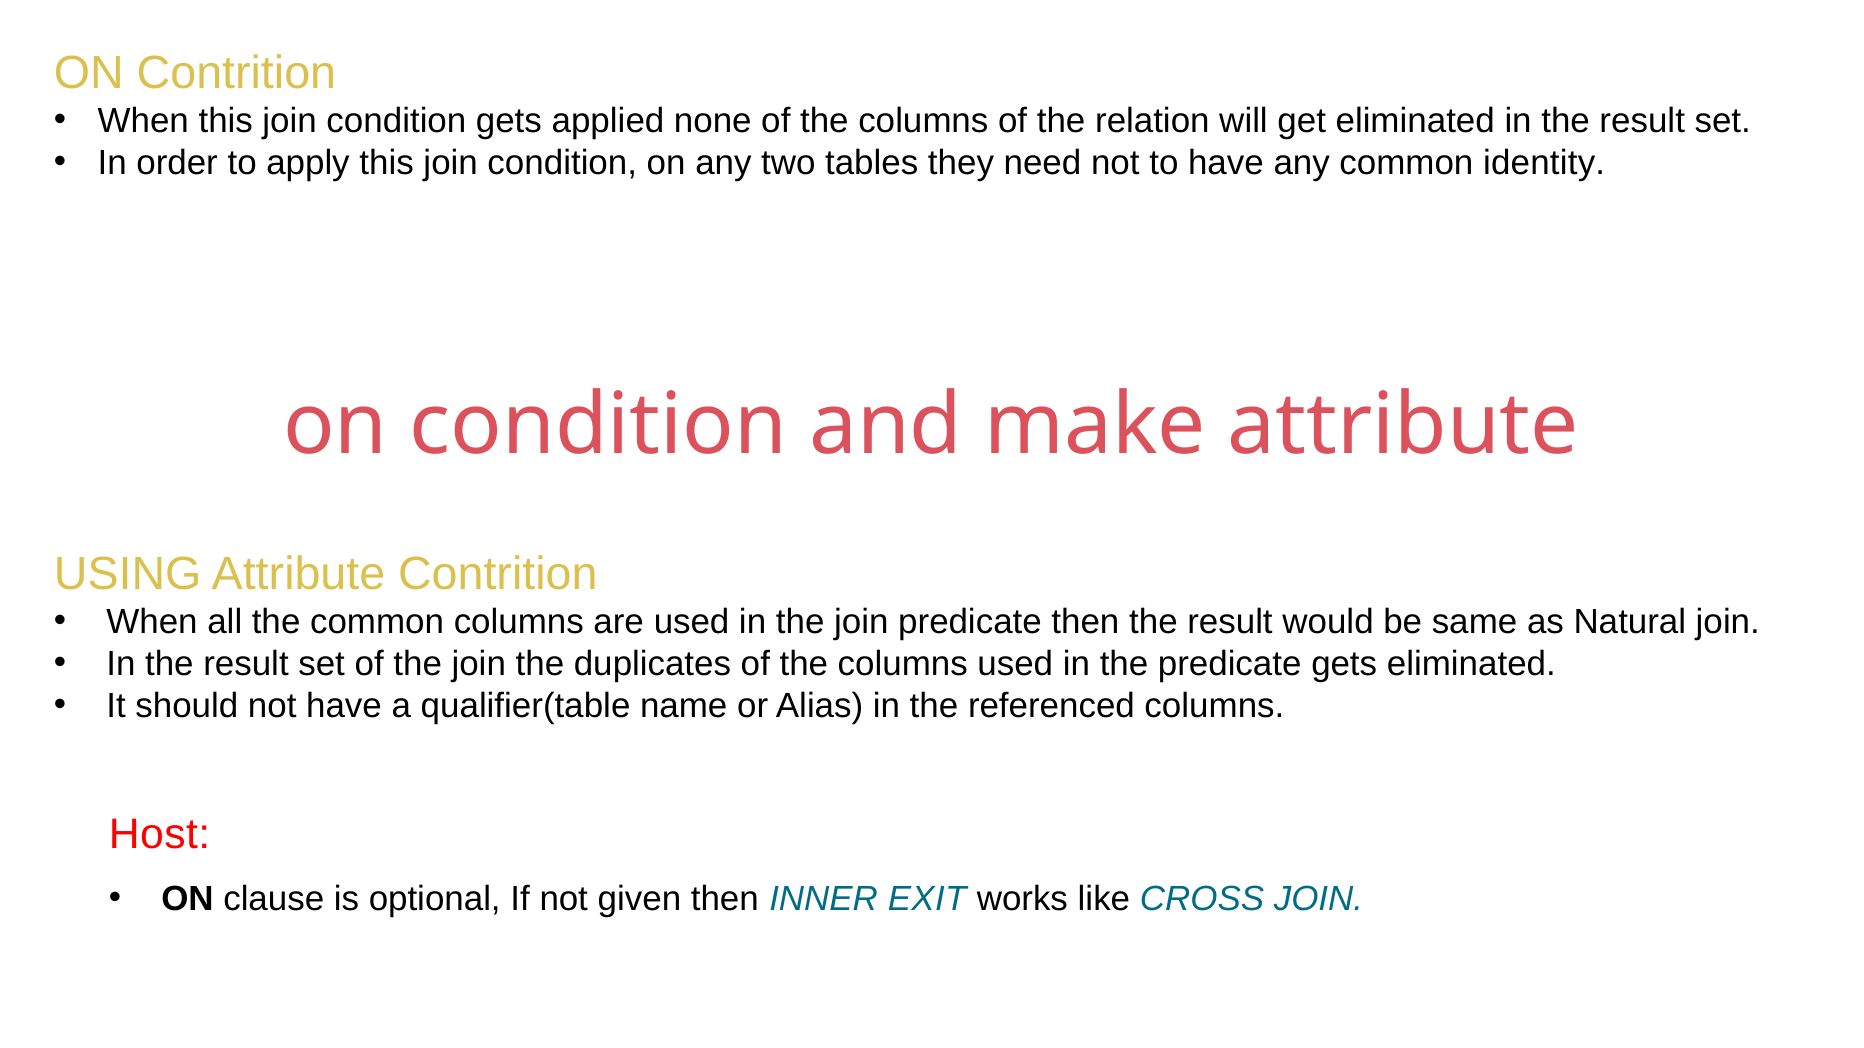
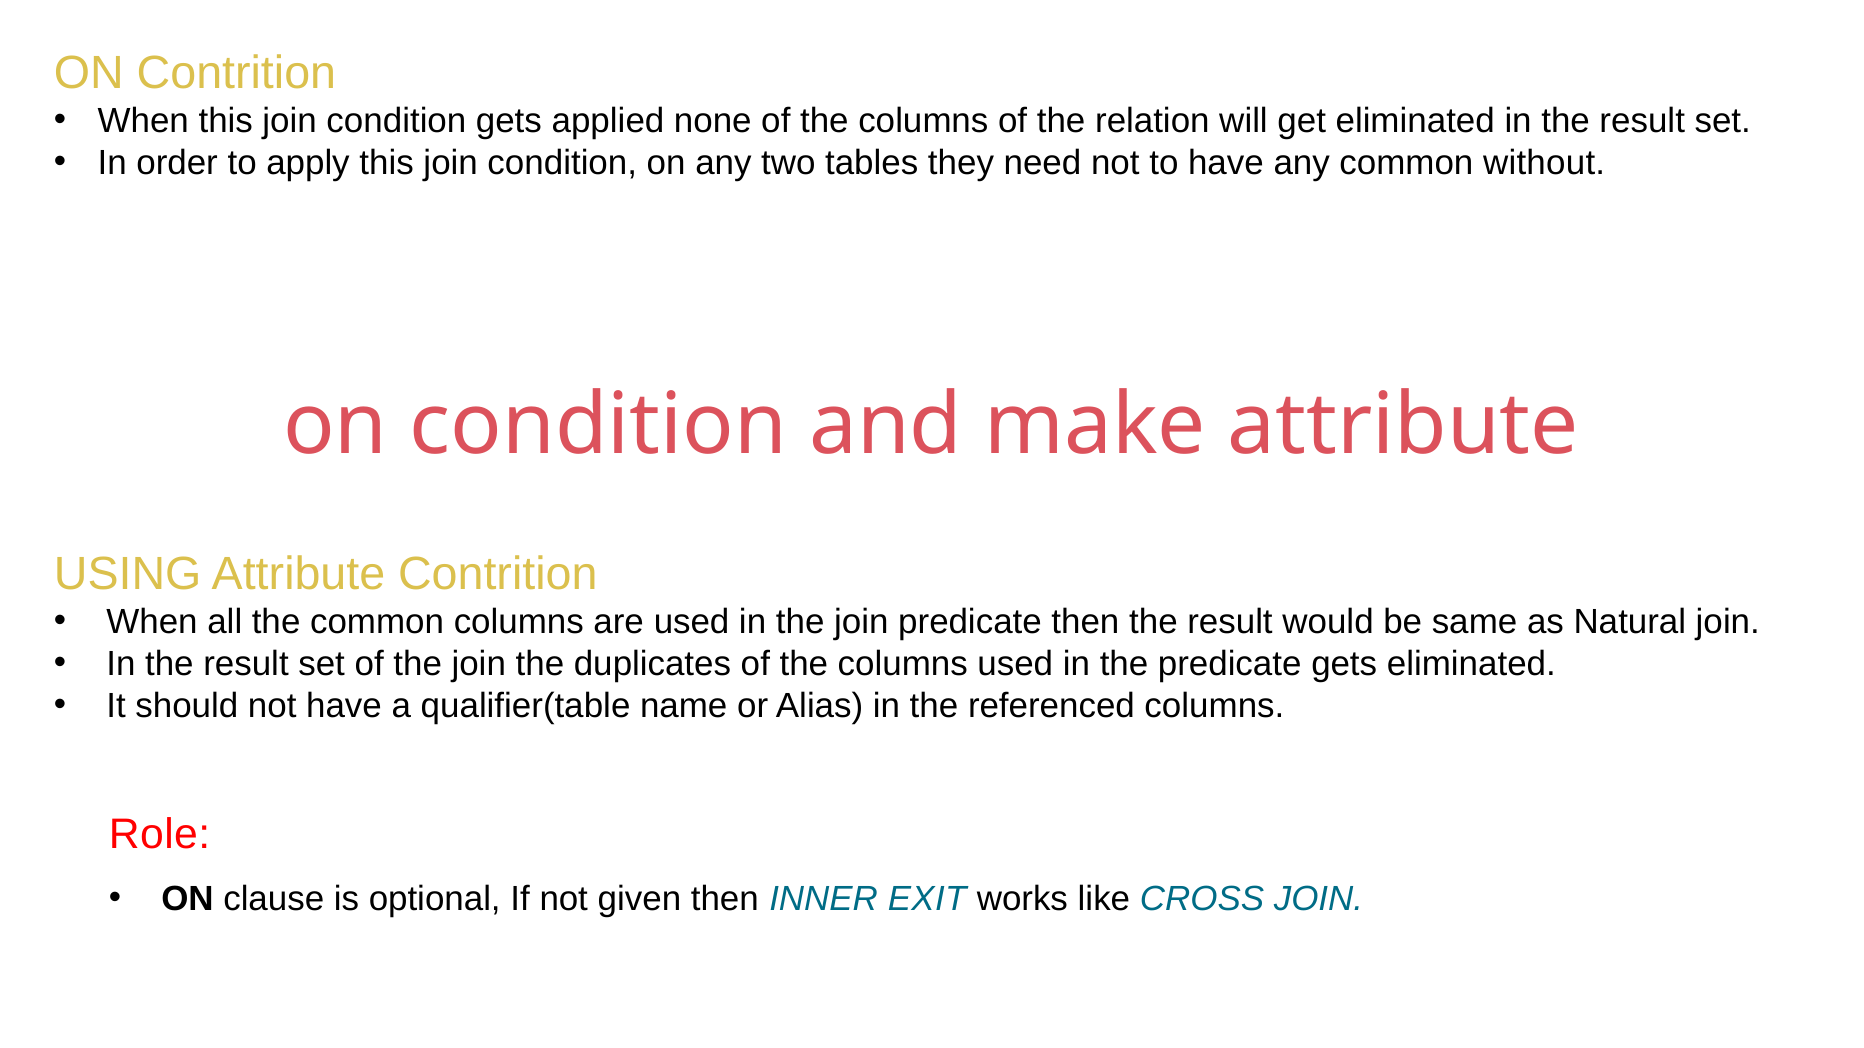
identity: identity -> without
Host: Host -> Role
